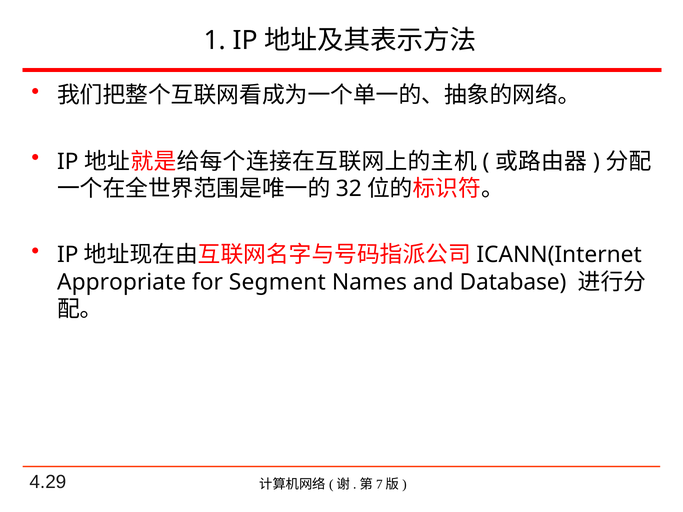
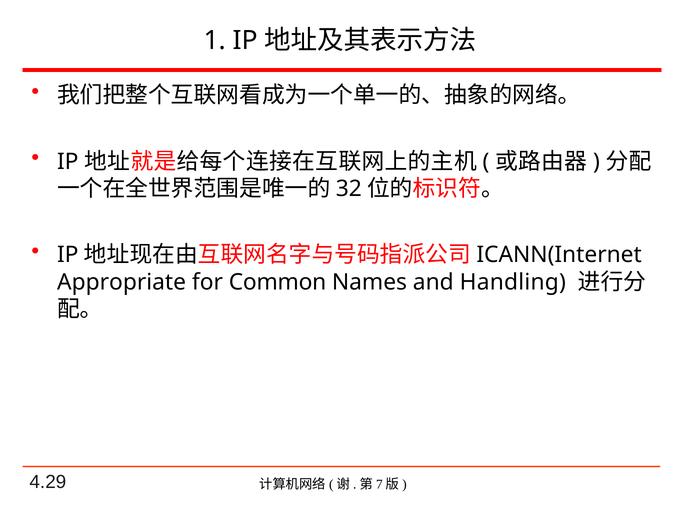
Segment: Segment -> Common
Database: Database -> Handling
